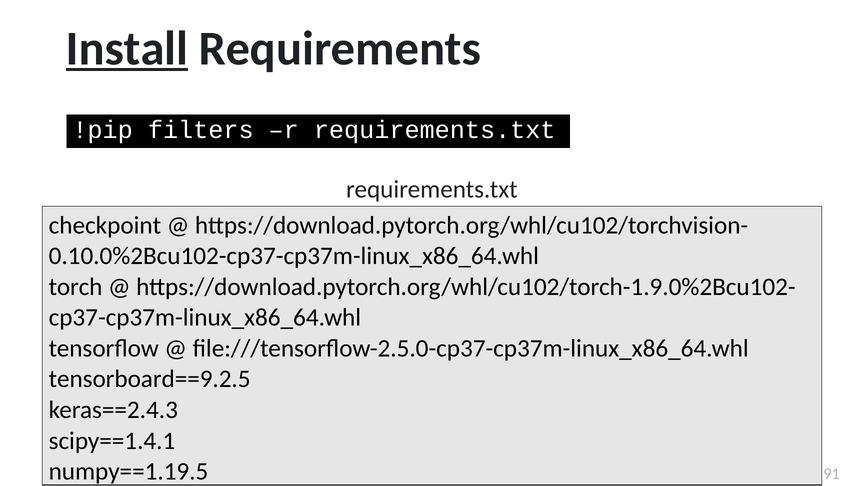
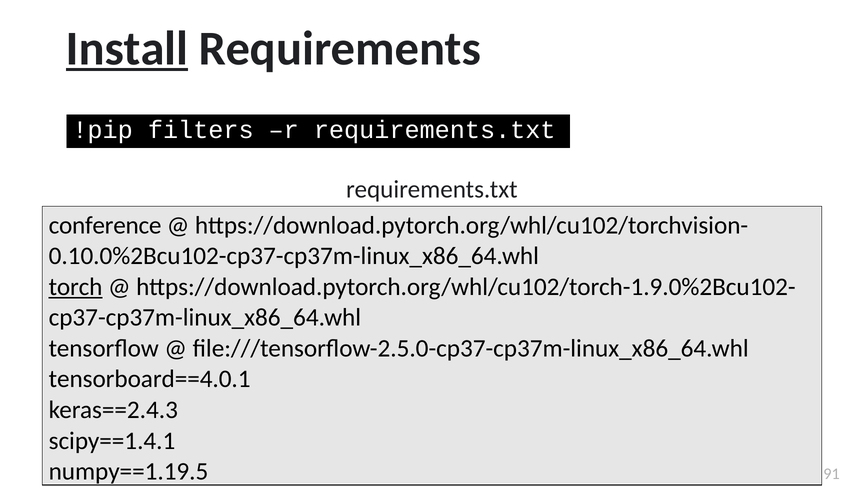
checkpoint: checkpoint -> conference
torch underline: none -> present
tensorboard==9.2.5: tensorboard==9.2.5 -> tensorboard==4.0.1
